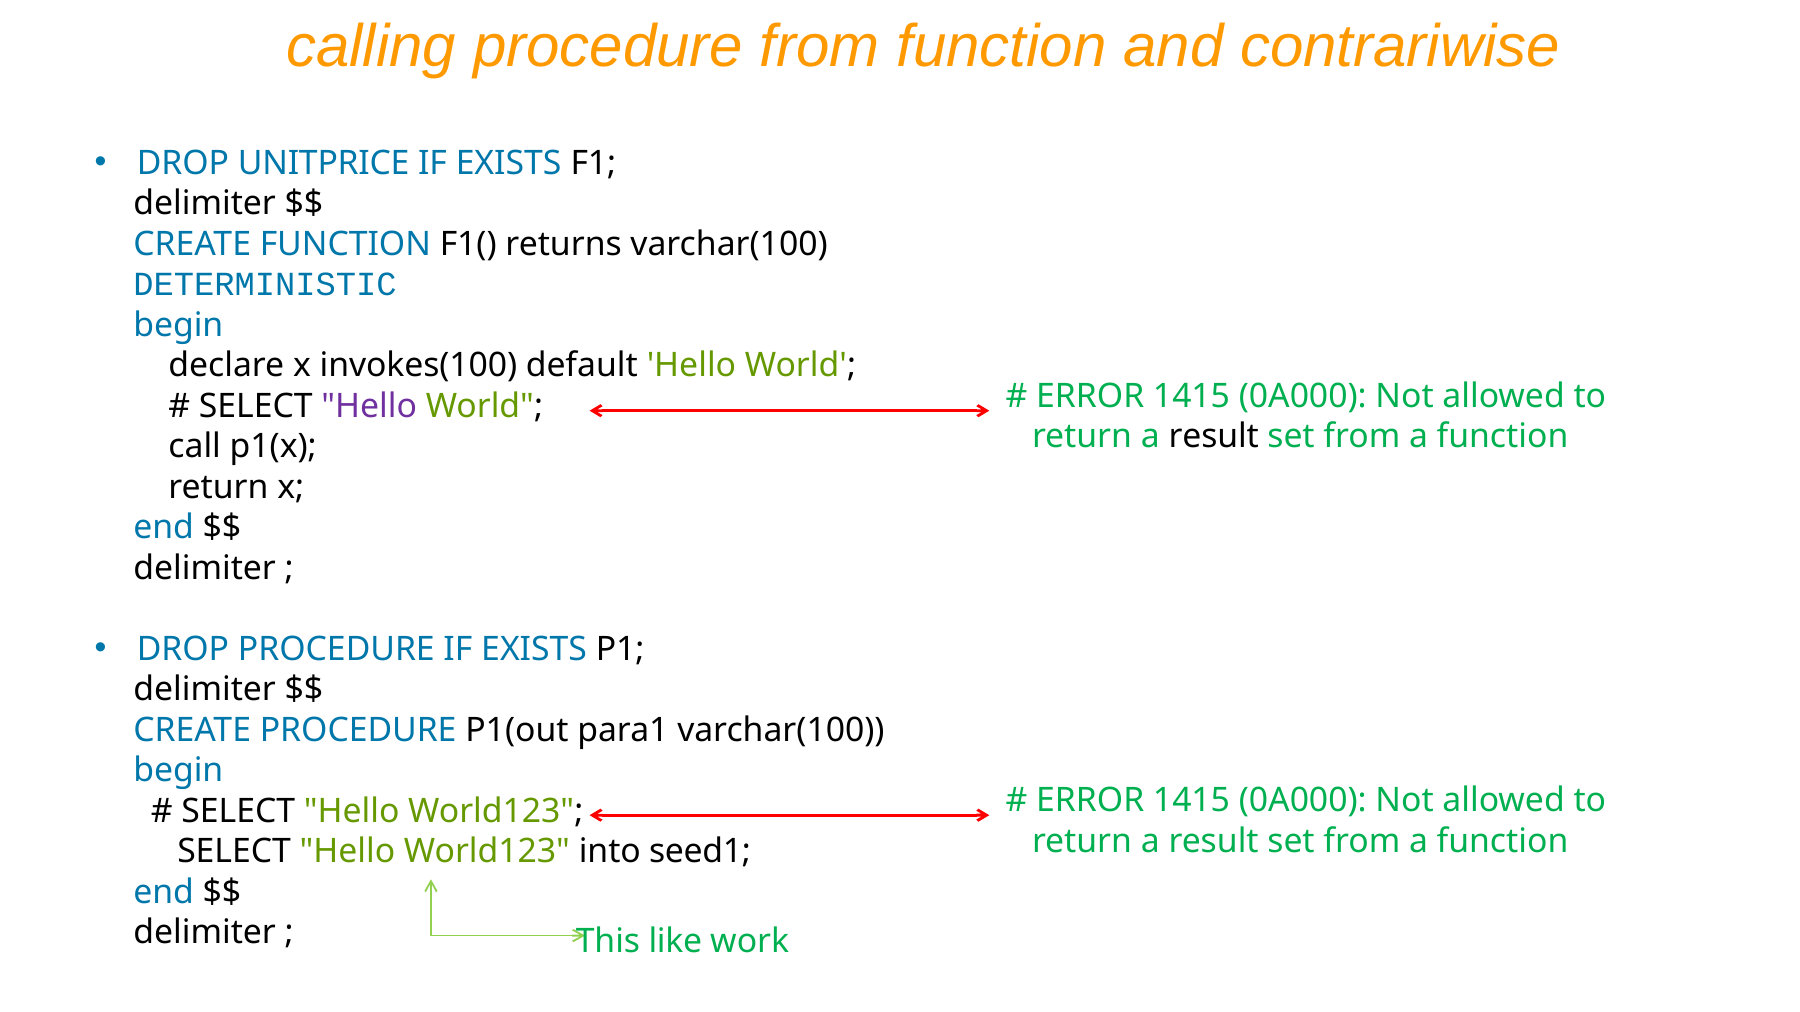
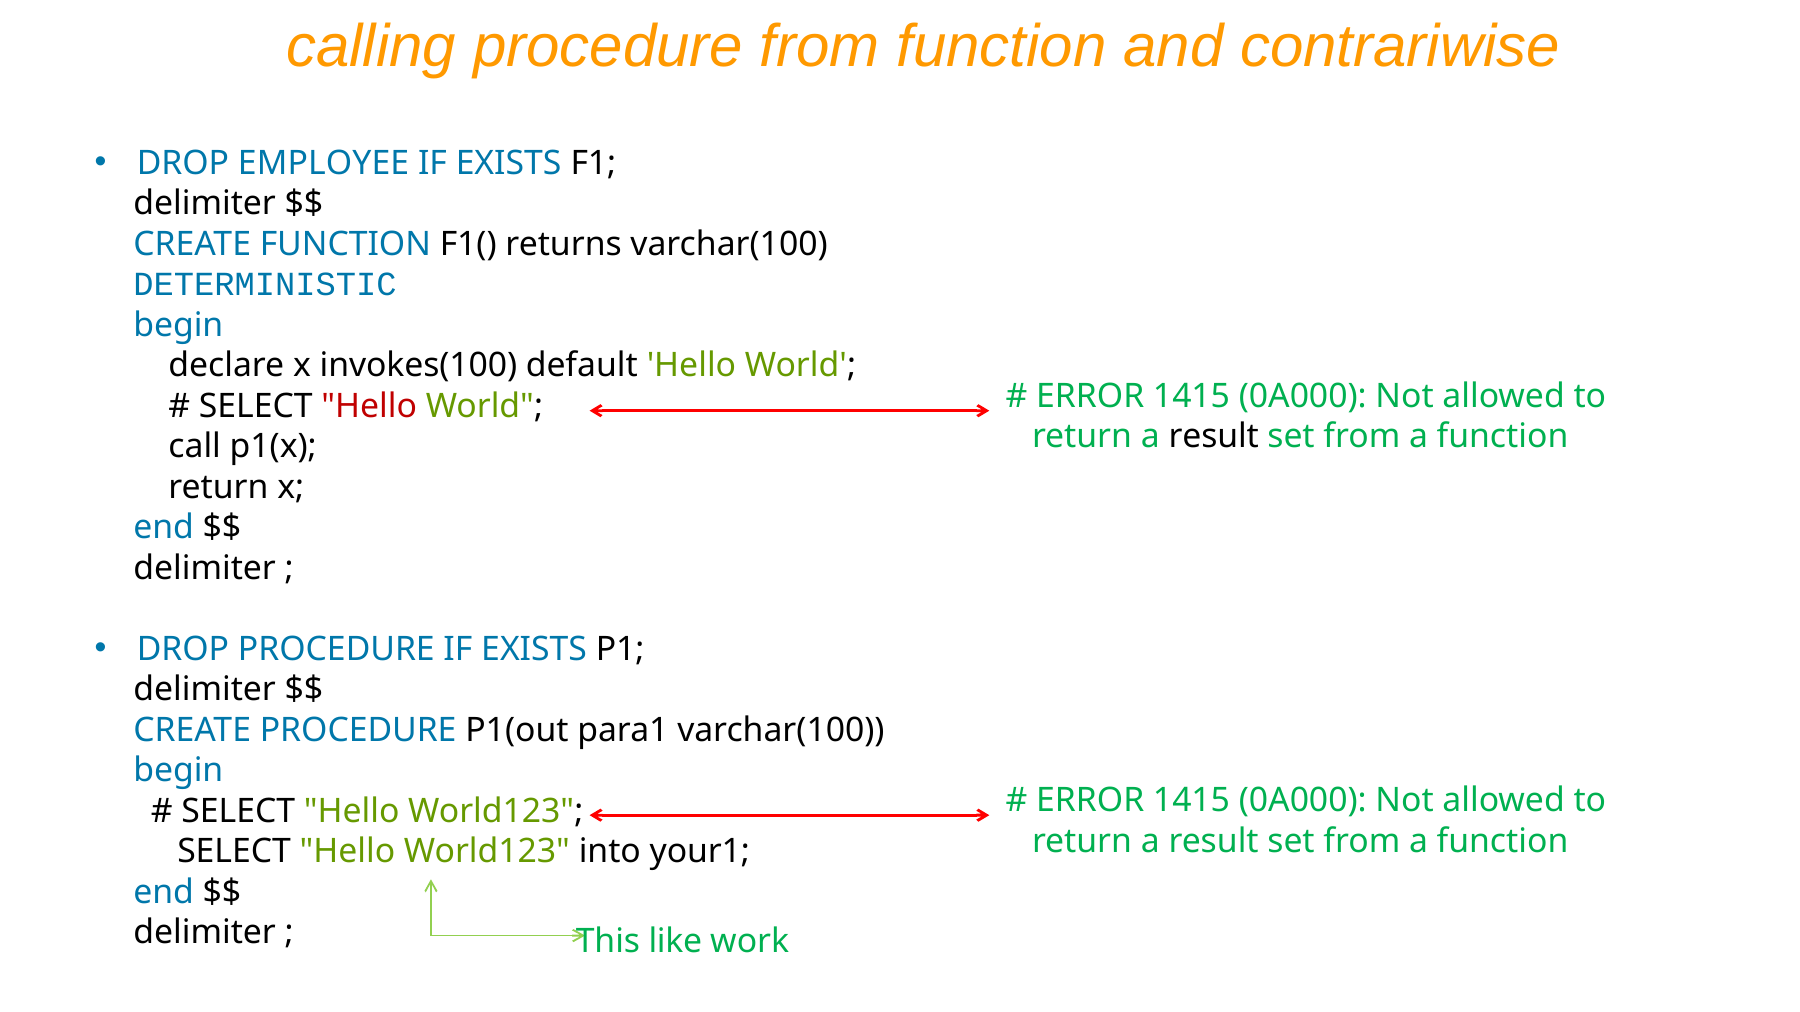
UNITPRICE: UNITPRICE -> EMPLOYEE
Hello at (369, 406) colour: purple -> red
seed1: seed1 -> your1
